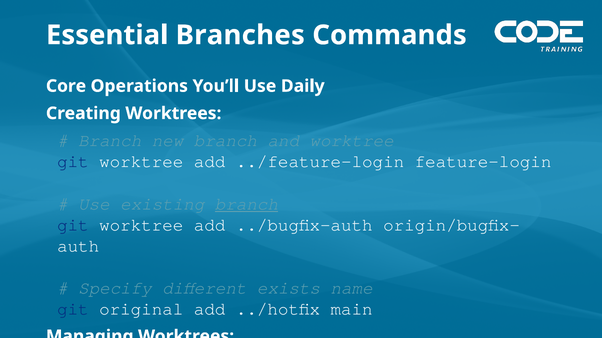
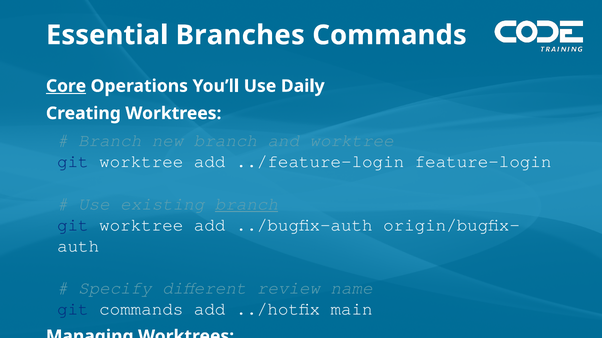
Core underline: none -> present
exists: exists -> review
git original: original -> commands
